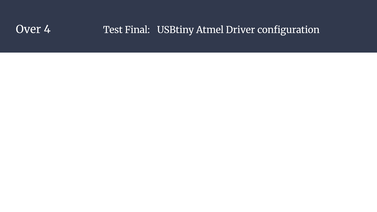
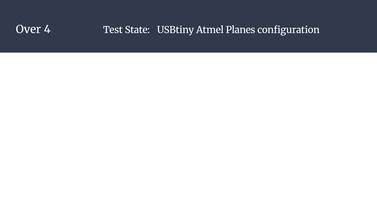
Final: Final -> State
Driver: Driver -> Planes
